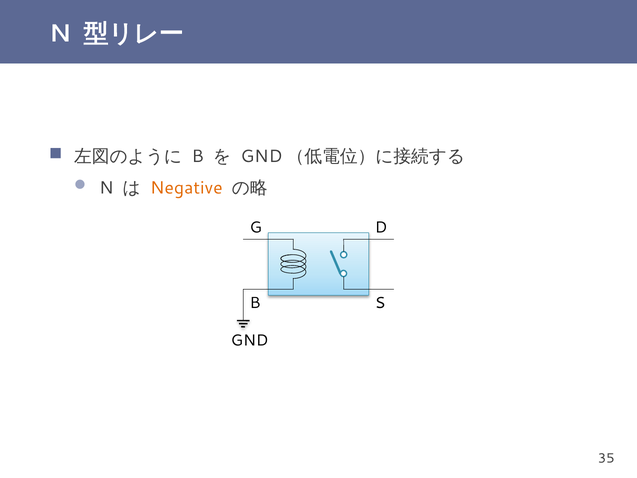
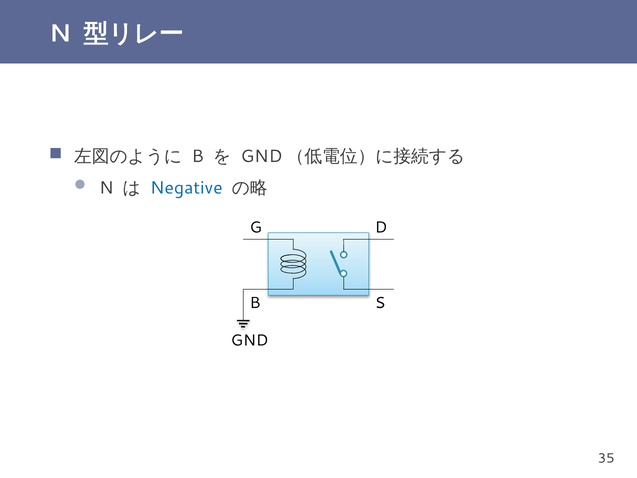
Negative colour: orange -> blue
